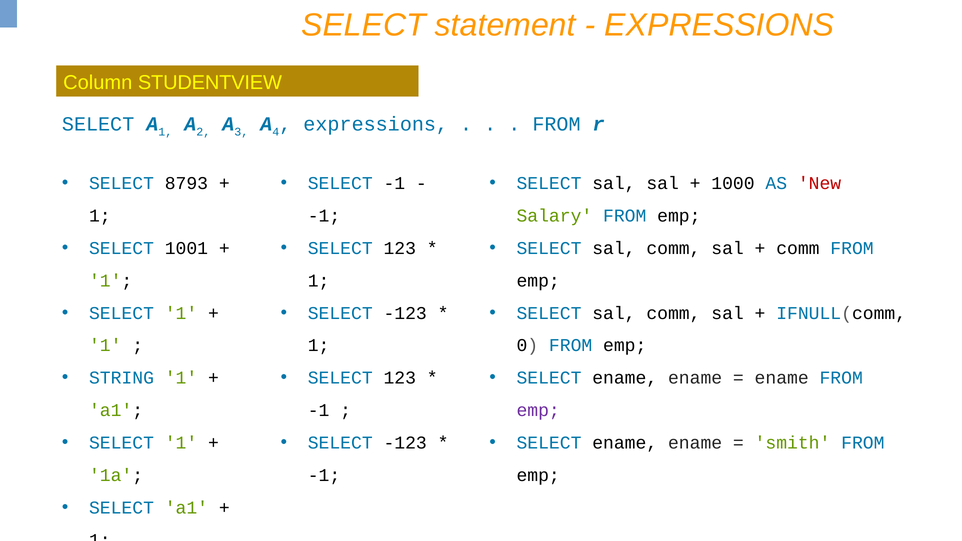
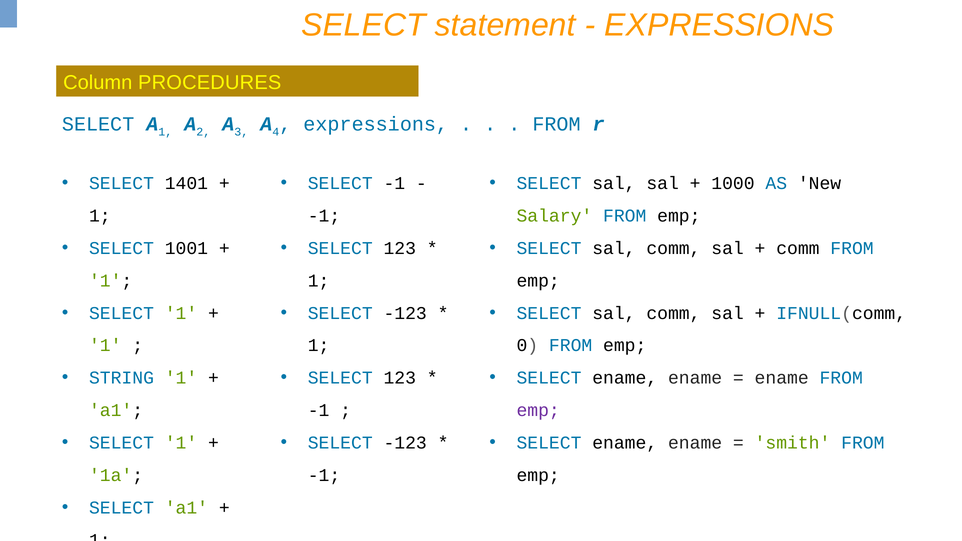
STUDENTVIEW: STUDENTVIEW -> PROCEDURES
8793: 8793 -> 1401
New colour: red -> black
